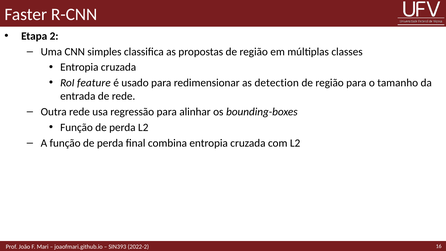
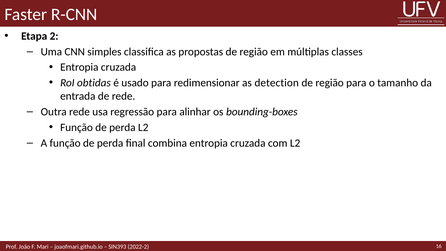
feature: feature -> obtidas
